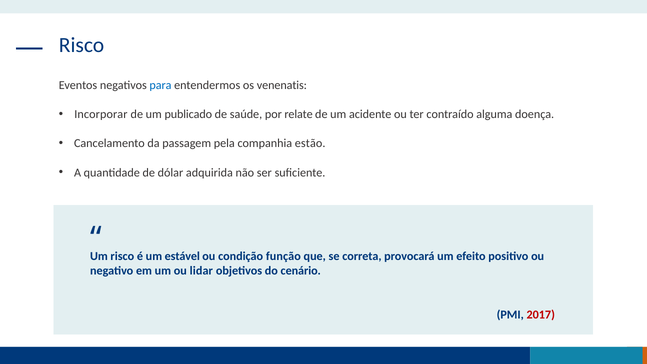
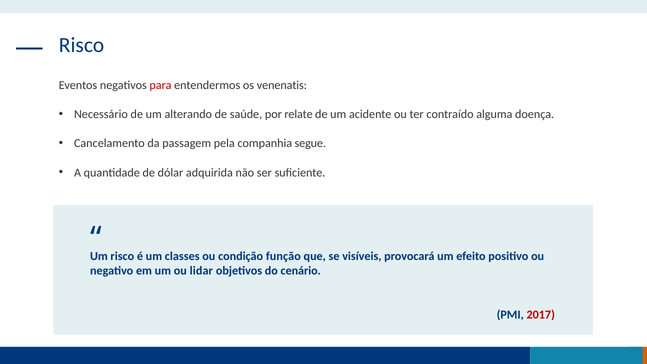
para colour: blue -> red
Incorporar: Incorporar -> Necessário
publicado: publicado -> alterando
estão: estão -> segue
estável: estável -> classes
correta: correta -> visíveis
